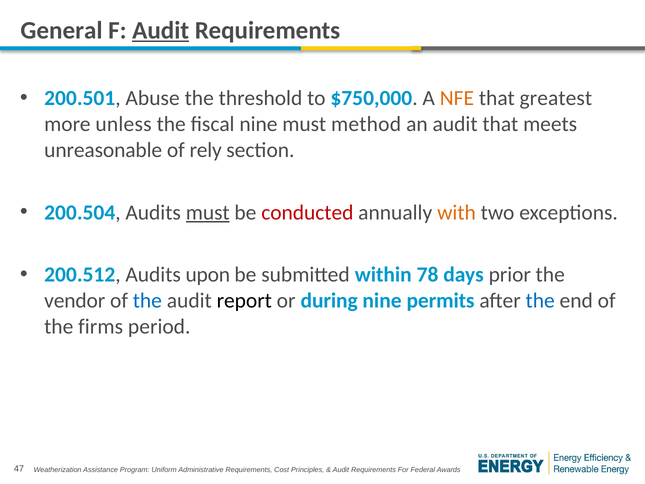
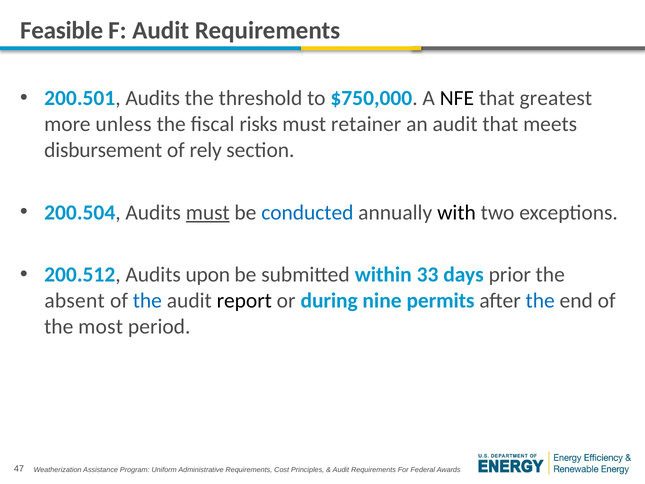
General: General -> Feasible
Audit at (161, 30) underline: present -> none
200.501 Abuse: Abuse -> Audits
NFE colour: orange -> black
fiscal nine: nine -> risks
method: method -> retainer
unreasonable: unreasonable -> disbursement
conducted colour: red -> blue
with colour: orange -> black
78: 78 -> 33
vendor: vendor -> absent
firms: firms -> most
